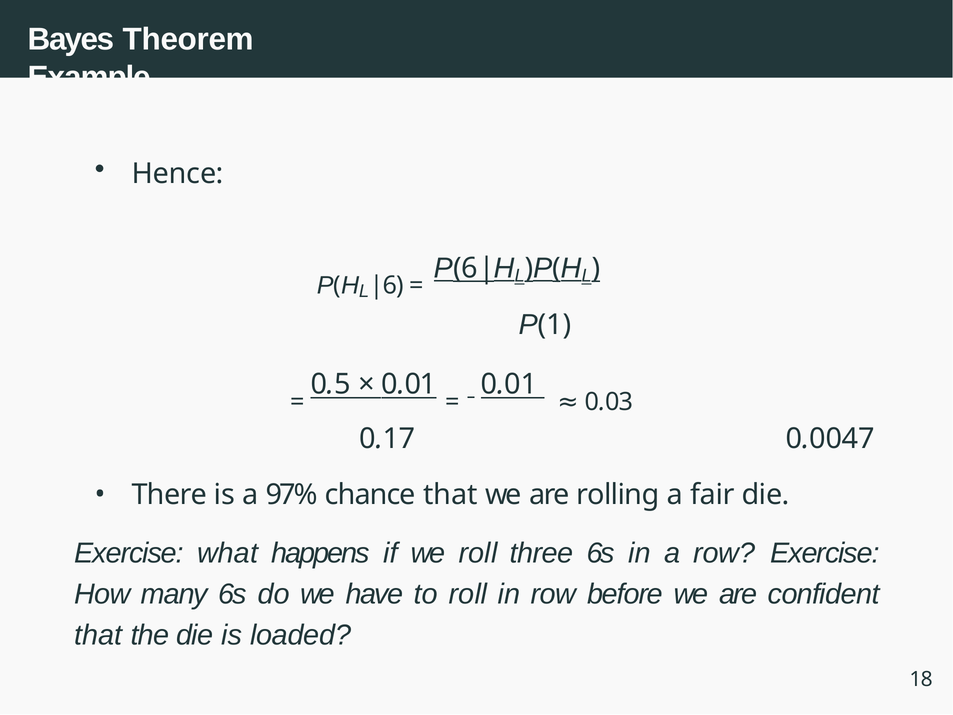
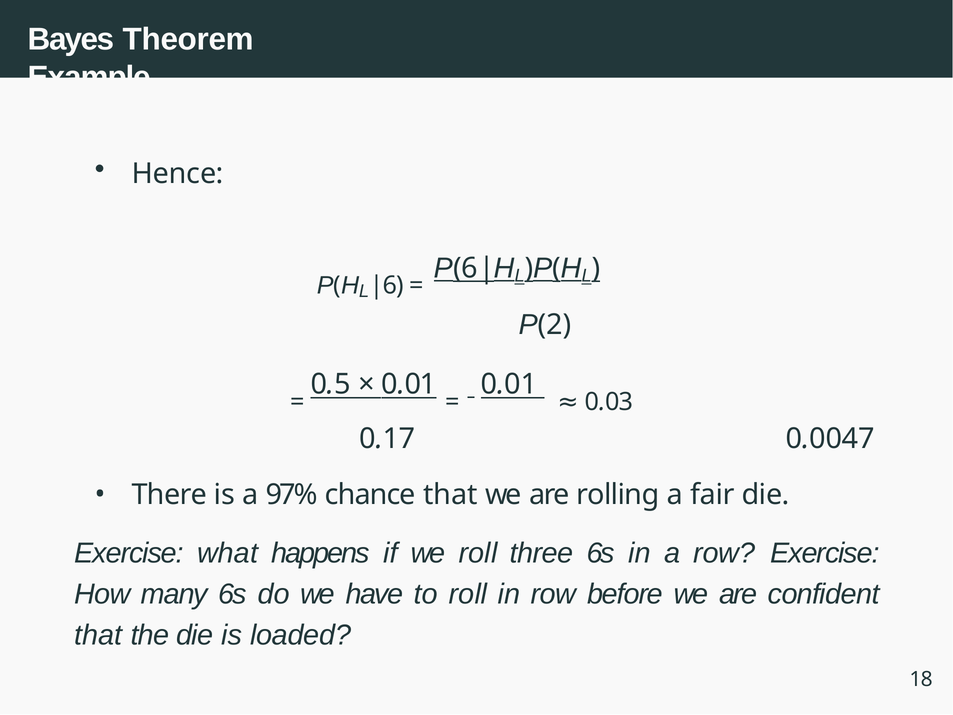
1: 1 -> 2
